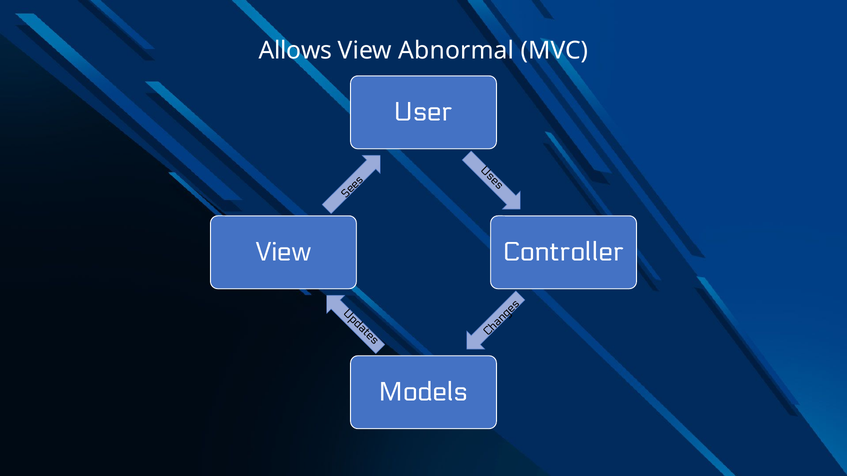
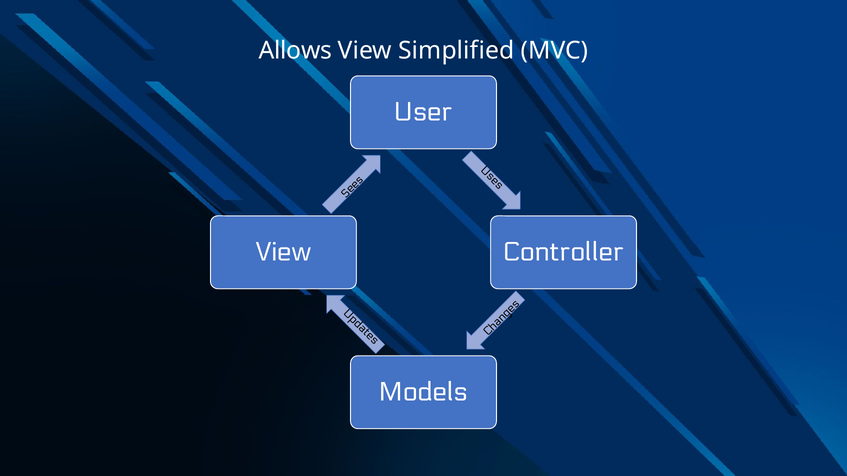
Abnormal: Abnormal -> Simplified
